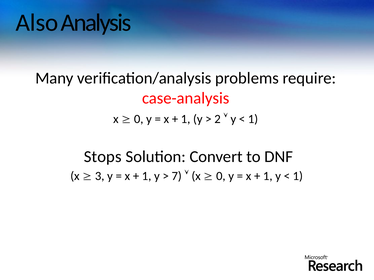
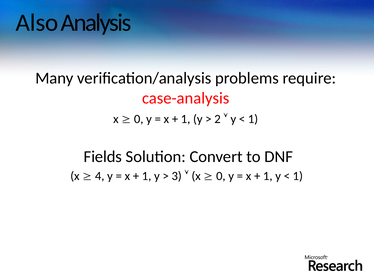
Stops: Stops -> Fields
3: 3 -> 4
7: 7 -> 3
